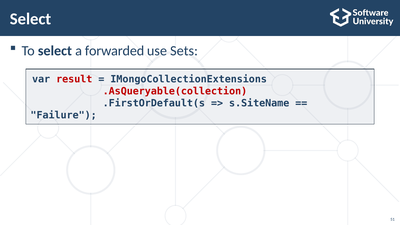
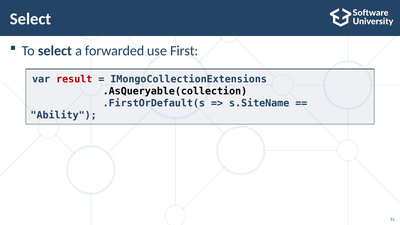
Sets: Sets -> First
.AsQueryable(collection colour: red -> black
Failure: Failure -> Ability
